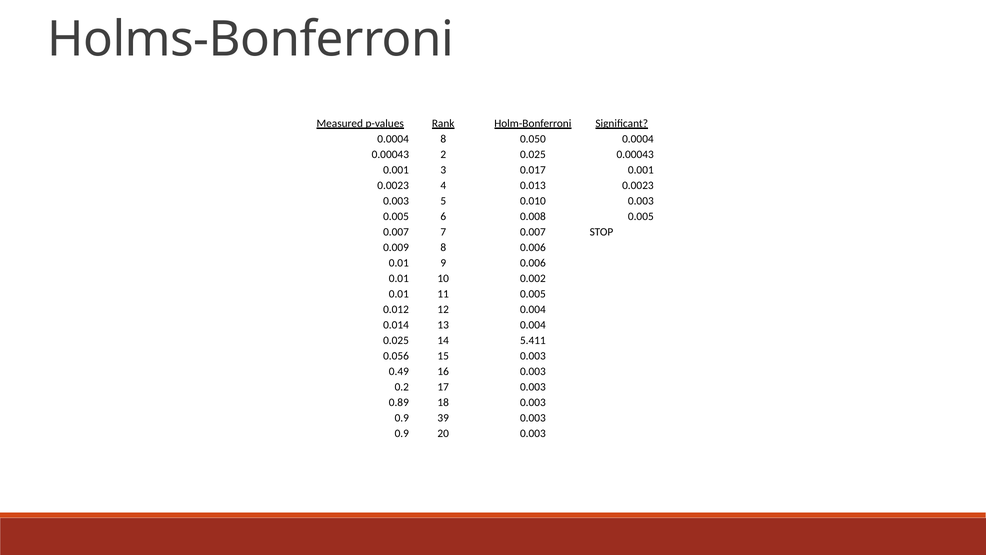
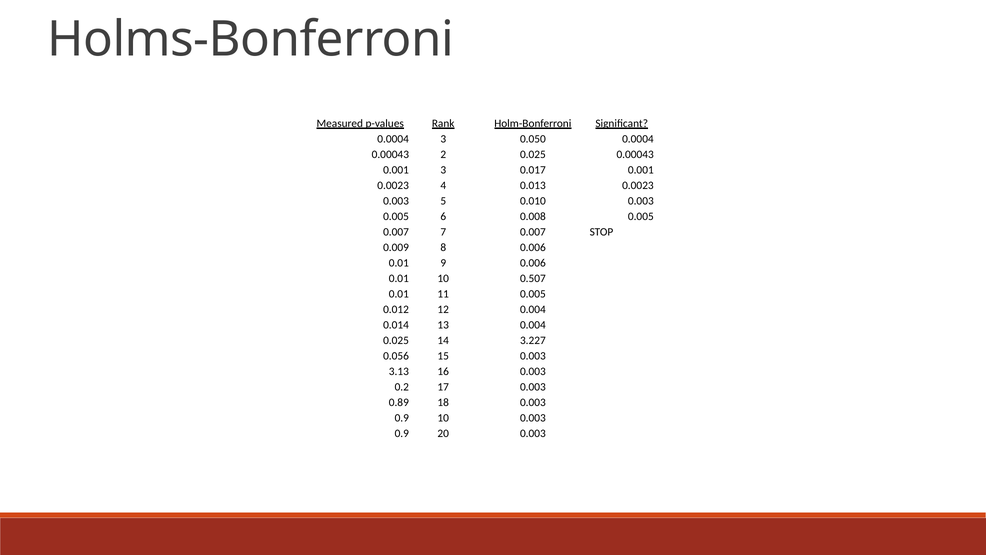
0.0004 8: 8 -> 3
0.002: 0.002 -> 0.507
5.411: 5.411 -> 3.227
0.49: 0.49 -> 3.13
0.9 39: 39 -> 10
